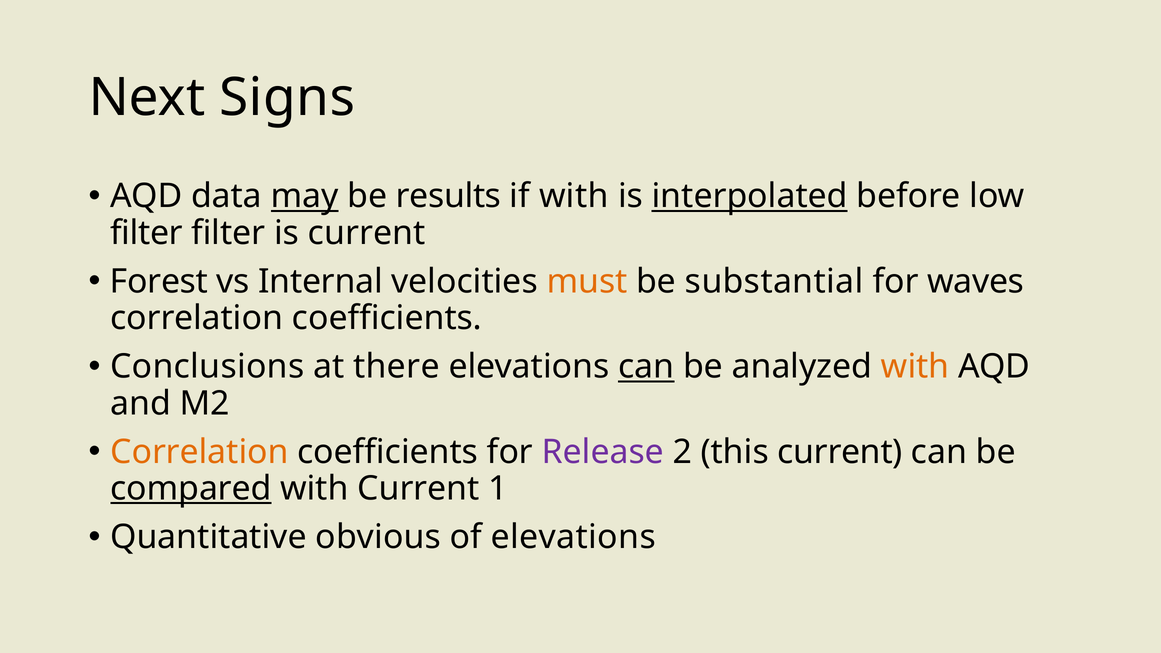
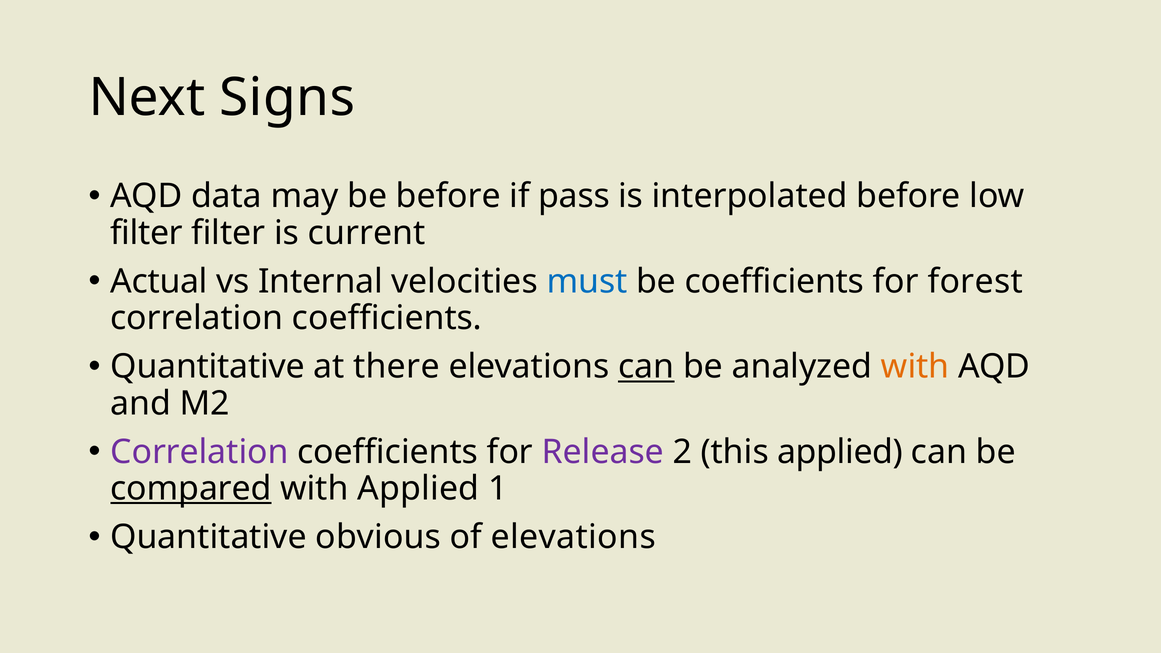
may underline: present -> none
be results: results -> before
if with: with -> pass
interpolated underline: present -> none
Forest: Forest -> Actual
must colour: orange -> blue
be substantial: substantial -> coefficients
waves: waves -> forest
Conclusions at (207, 367): Conclusions -> Quantitative
Correlation at (199, 452) colour: orange -> purple
this current: current -> applied
with Current: Current -> Applied
